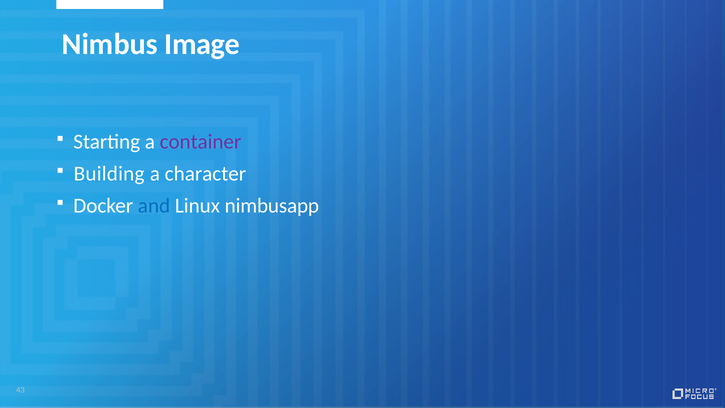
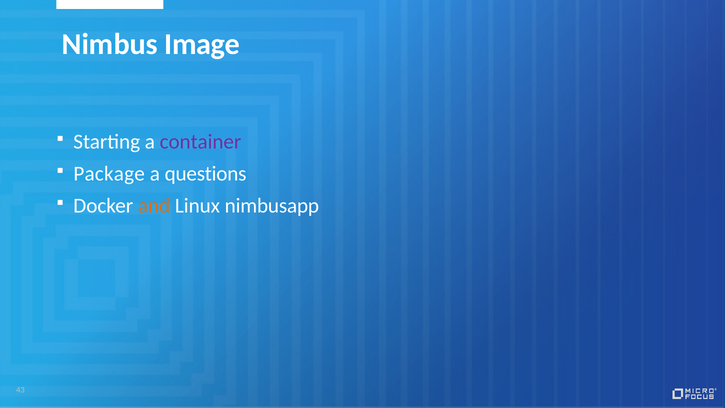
Building: Building -> Package
character: character -> questions
and colour: blue -> orange
